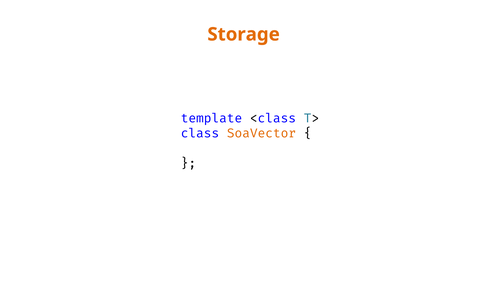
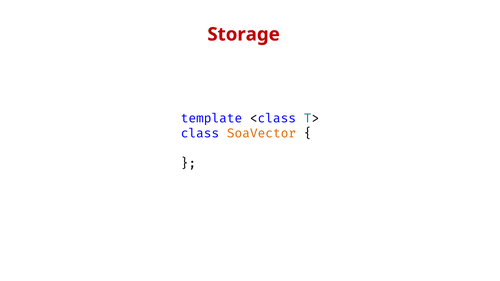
Storage colour: orange -> red
